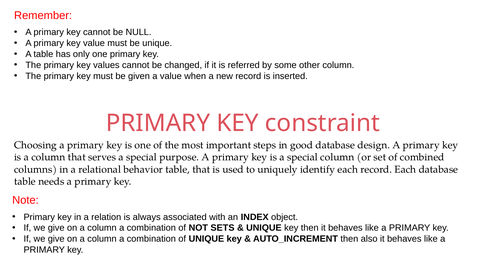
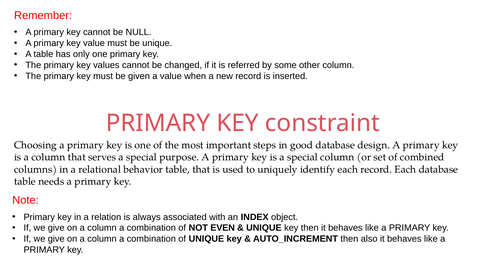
SETS: SETS -> EVEN
